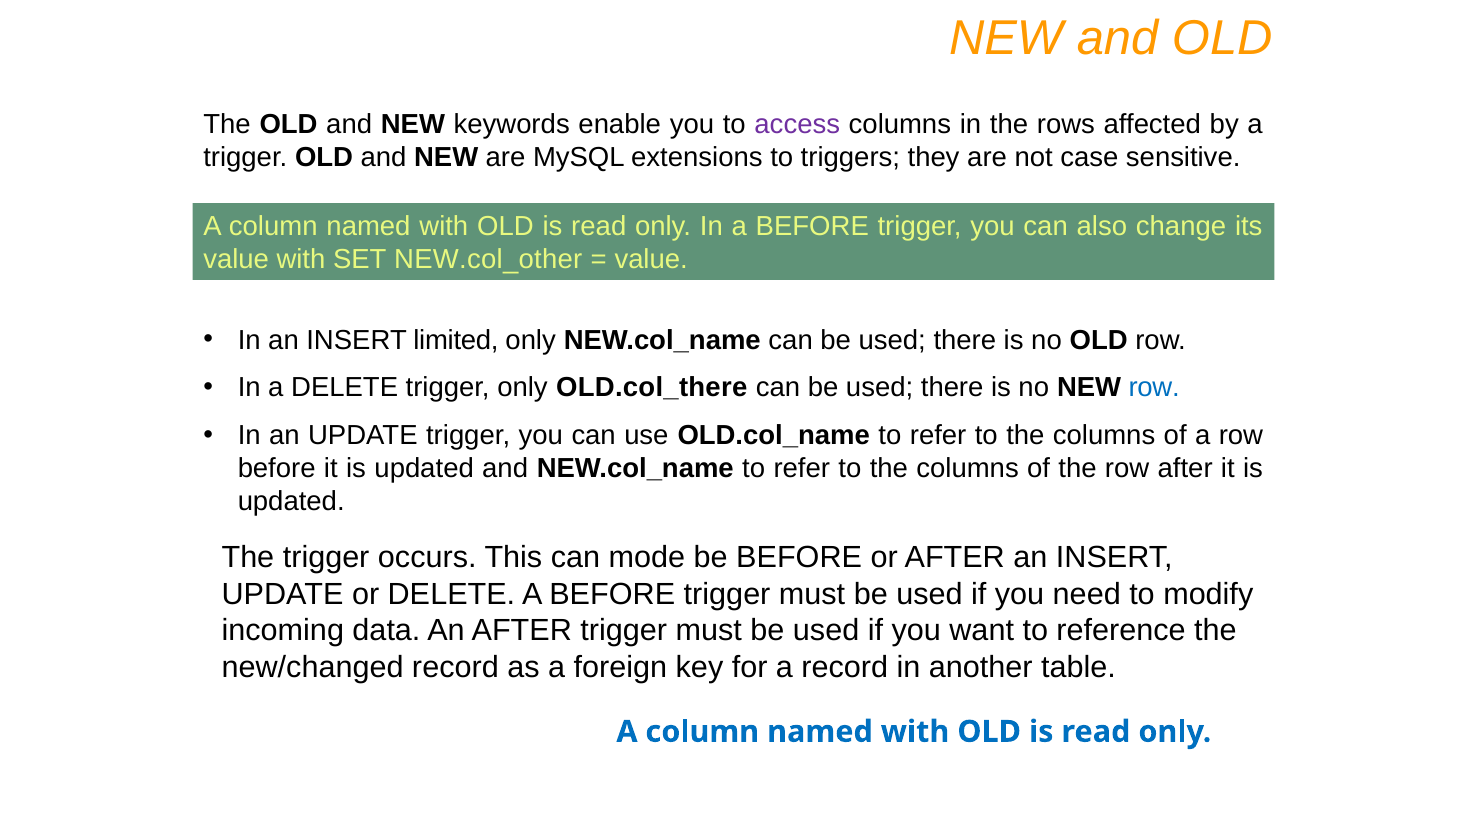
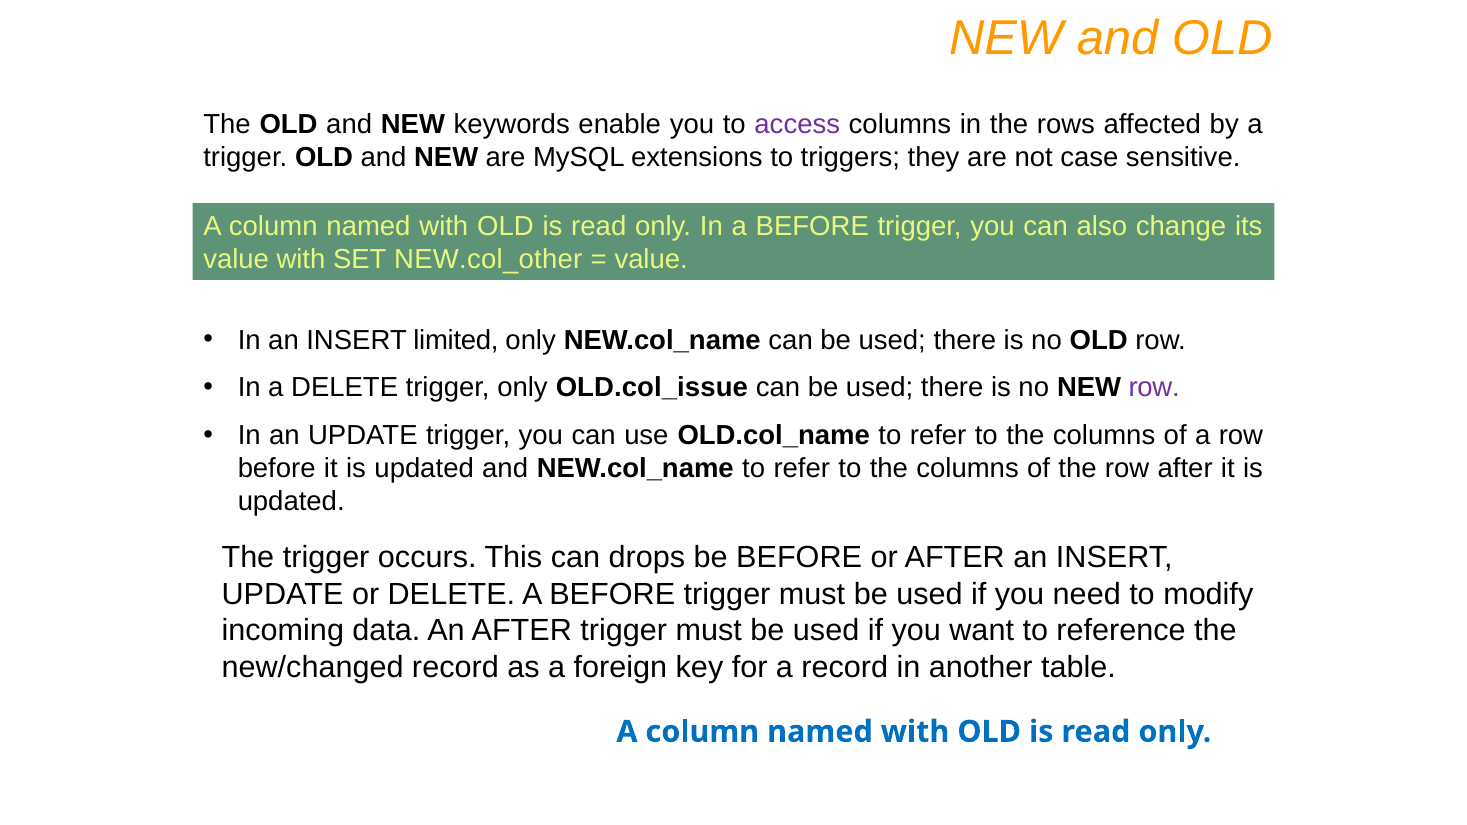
OLD.col_there: OLD.col_there -> OLD.col_issue
row at (1154, 388) colour: blue -> purple
mode: mode -> drops
